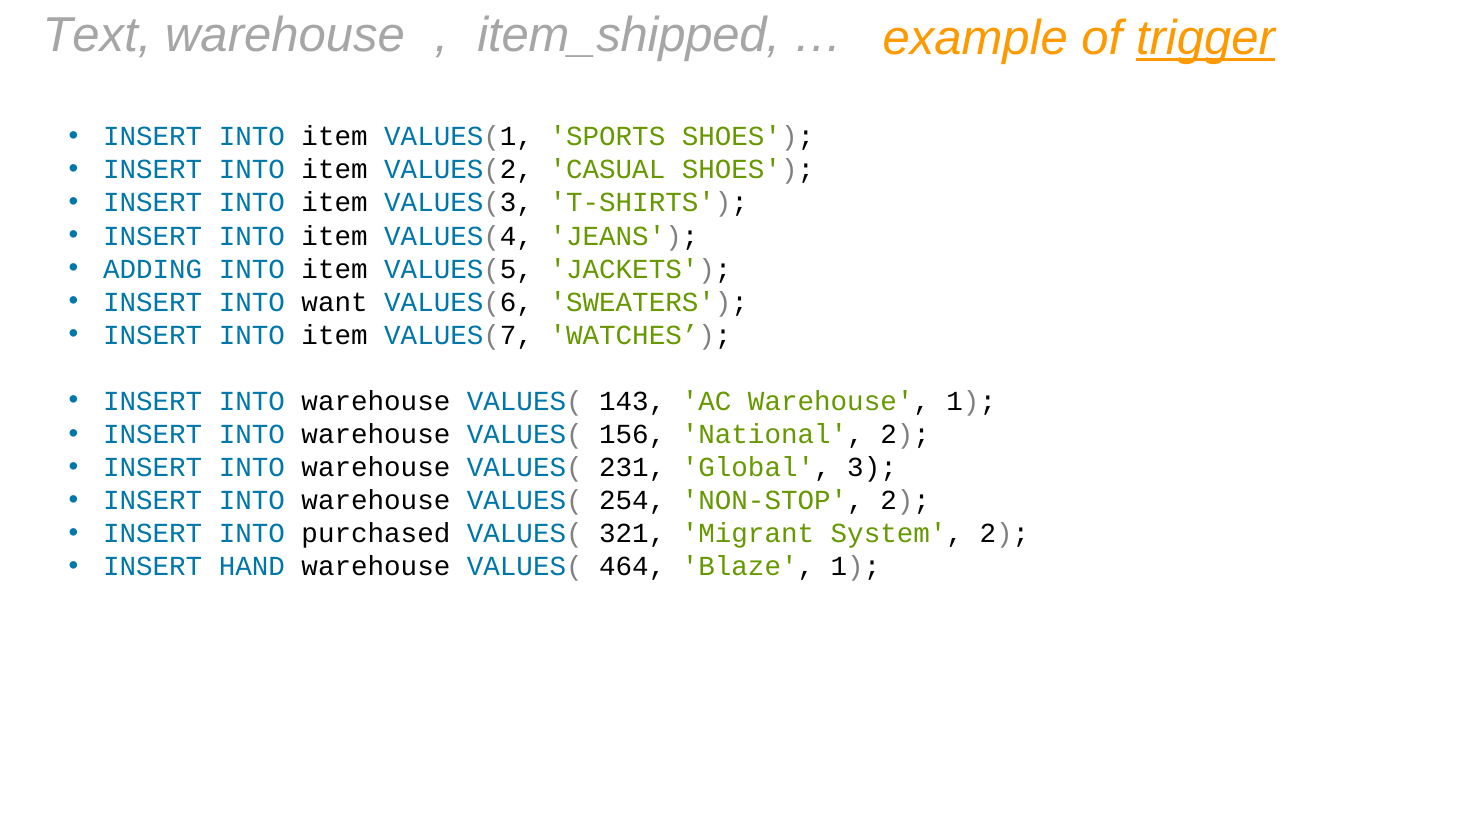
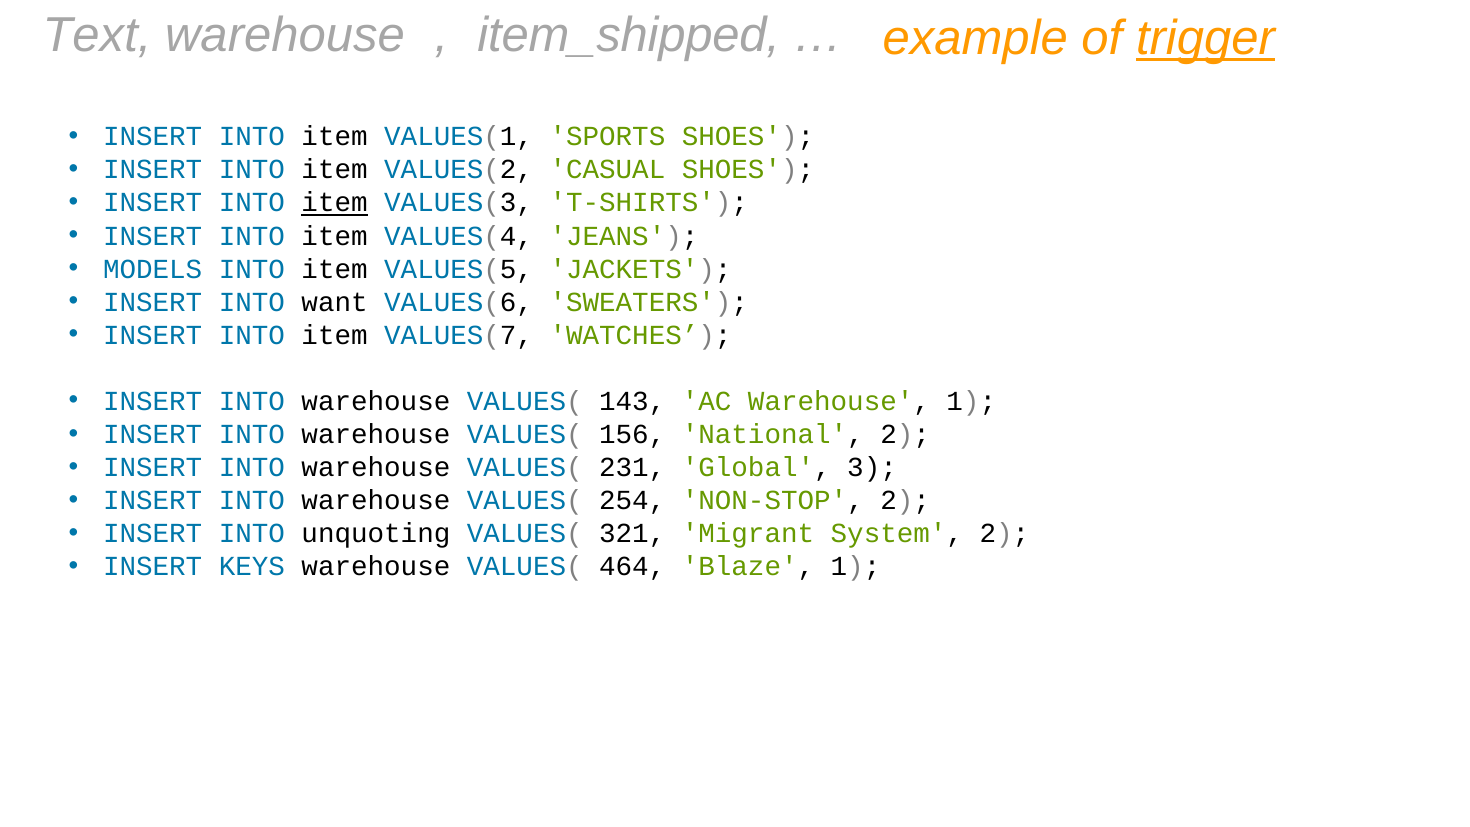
item at (335, 203) underline: none -> present
ADDING: ADDING -> MODELS
purchased: purchased -> unquoting
HAND: HAND -> KEYS
